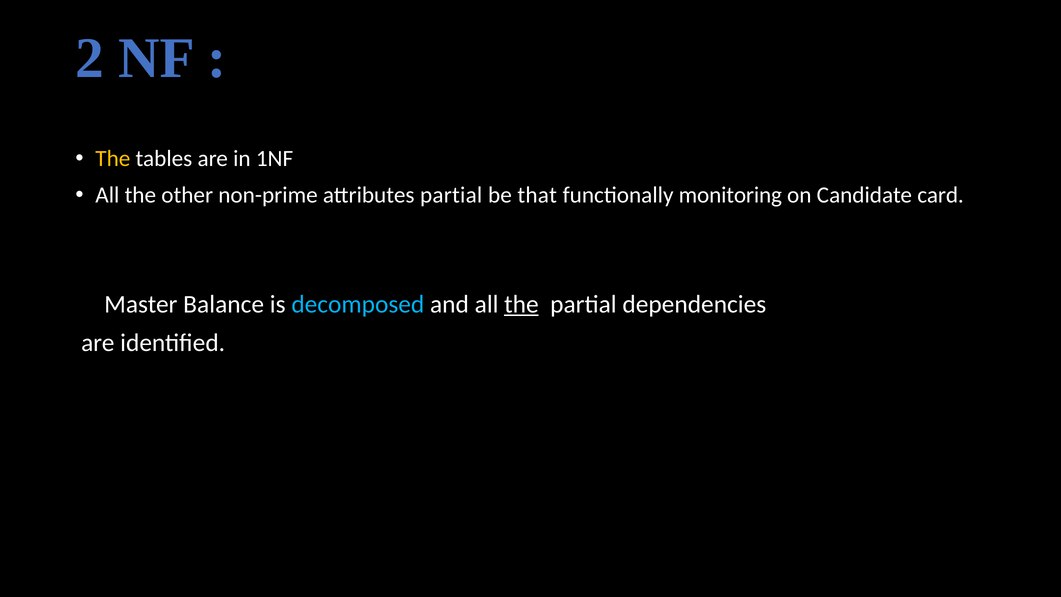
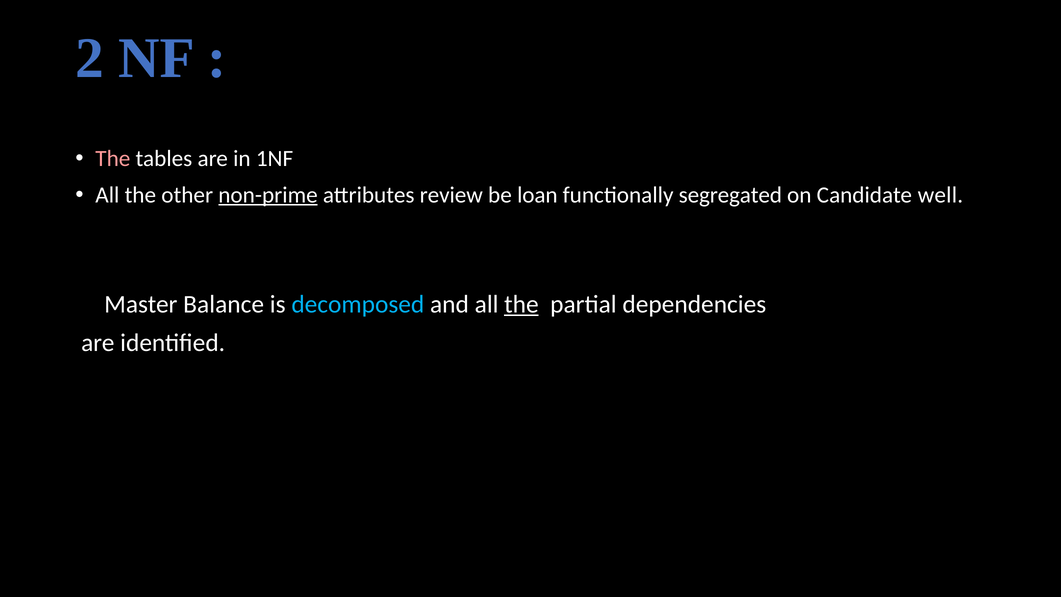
The at (113, 159) colour: yellow -> pink
non-prime underline: none -> present
attributes partial: partial -> review
that: that -> loan
monitoring: monitoring -> segregated
card: card -> well
